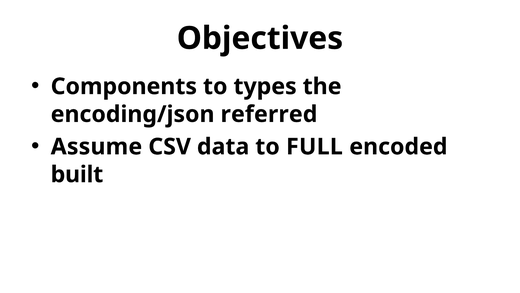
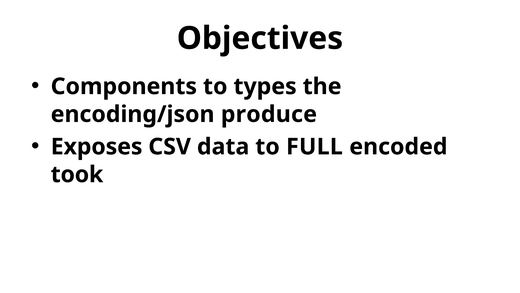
referred: referred -> produce
Assume: Assume -> Exposes
built: built -> took
